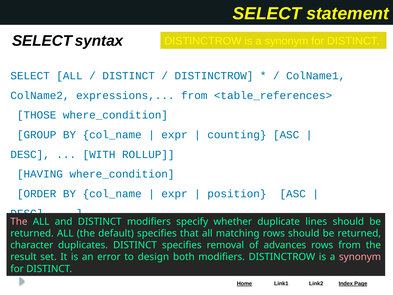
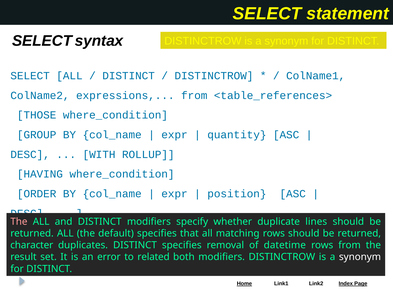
counting: counting -> quantity
advances: advances -> datetime
design: design -> related
synonym at (360, 257) colour: pink -> white
